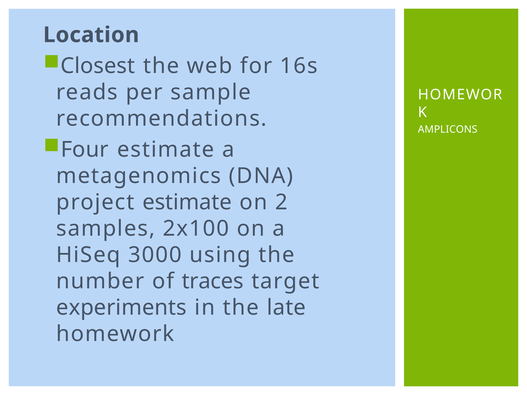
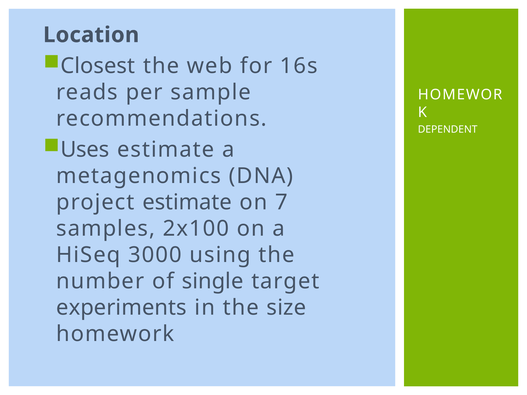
AMPLICONS: AMPLICONS -> DEPENDENT
Four: Four -> Uses
2: 2 -> 7
traces: traces -> single
late: late -> size
